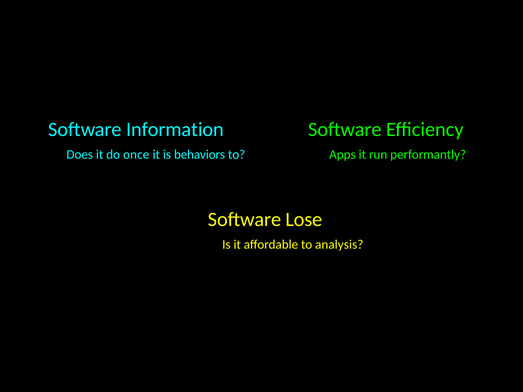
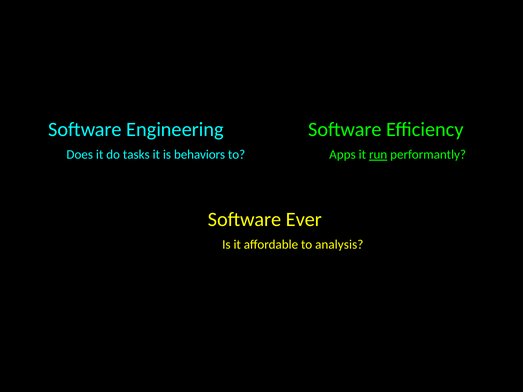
Information: Information -> Engineering
once: once -> tasks
run underline: none -> present
Lose: Lose -> Ever
